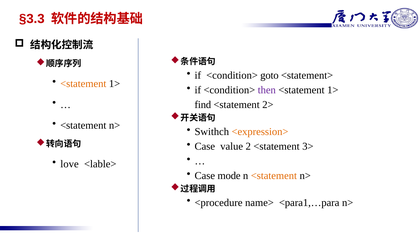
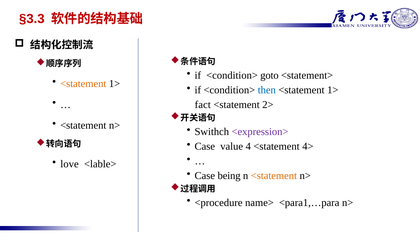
then colour: purple -> blue
find: find -> fact
<expression> colour: orange -> purple
2: 2 -> 4
3>: 3> -> 4>
mode: mode -> being
